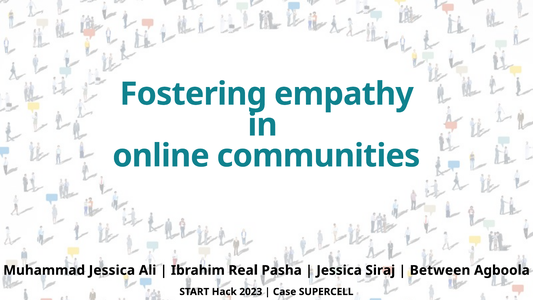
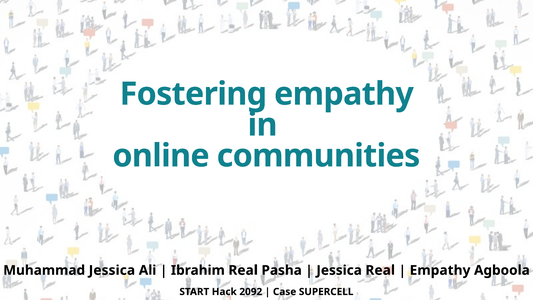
Jessica Siraj: Siraj -> Real
Between at (440, 270): Between -> Empathy
2023: 2023 -> 2092
